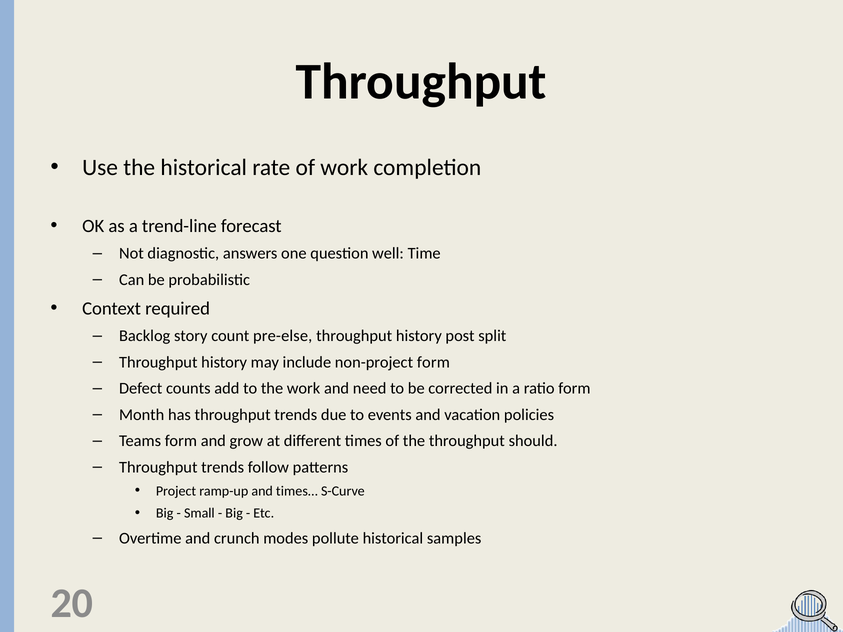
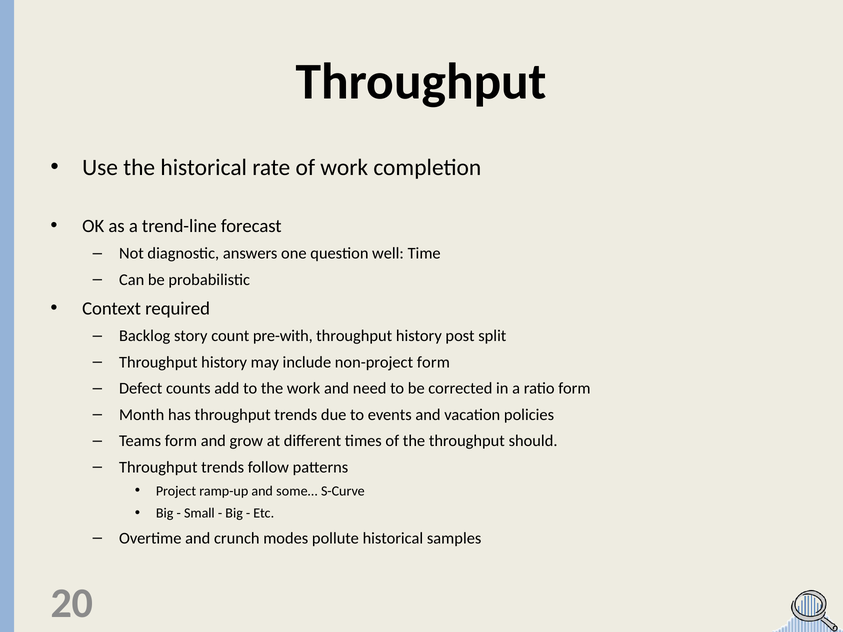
pre-else: pre-else -> pre-with
times…: times… -> some…
